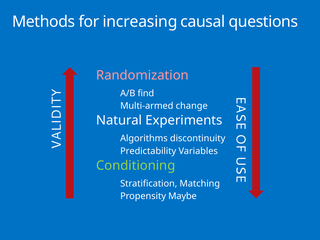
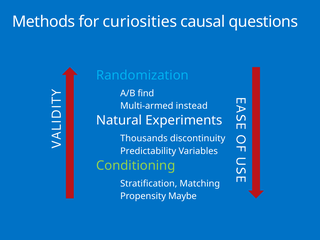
increasing: increasing -> curiosities
Randomization colour: pink -> light blue
change: change -> instead
Algorithms: Algorithms -> Thousands
